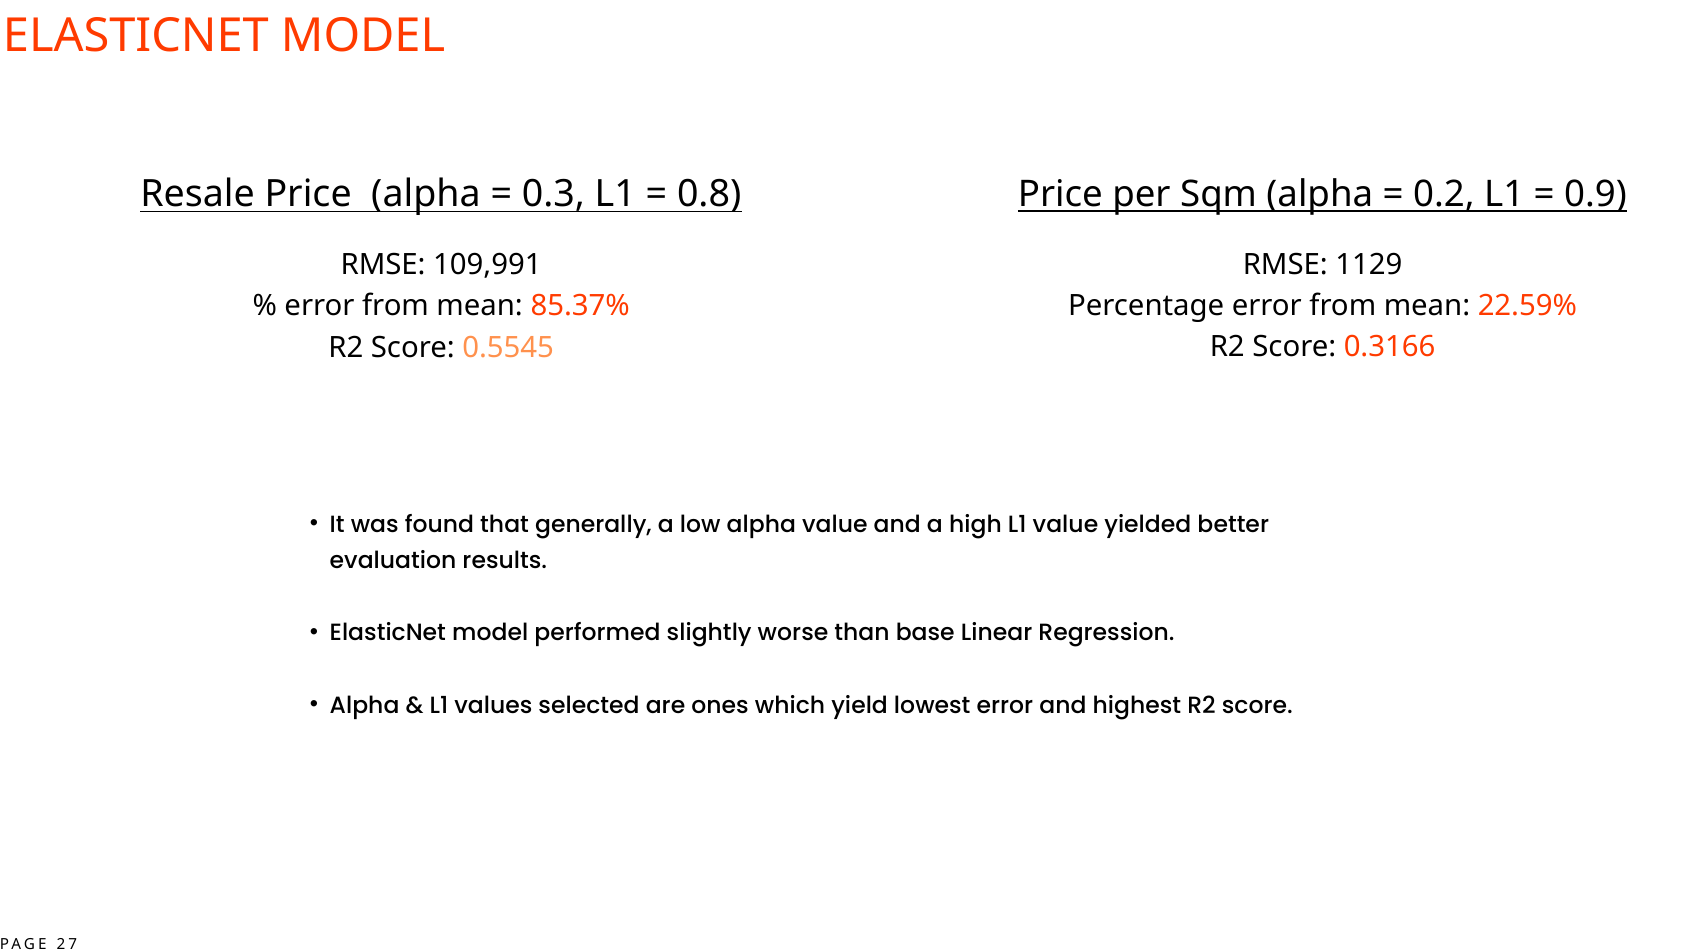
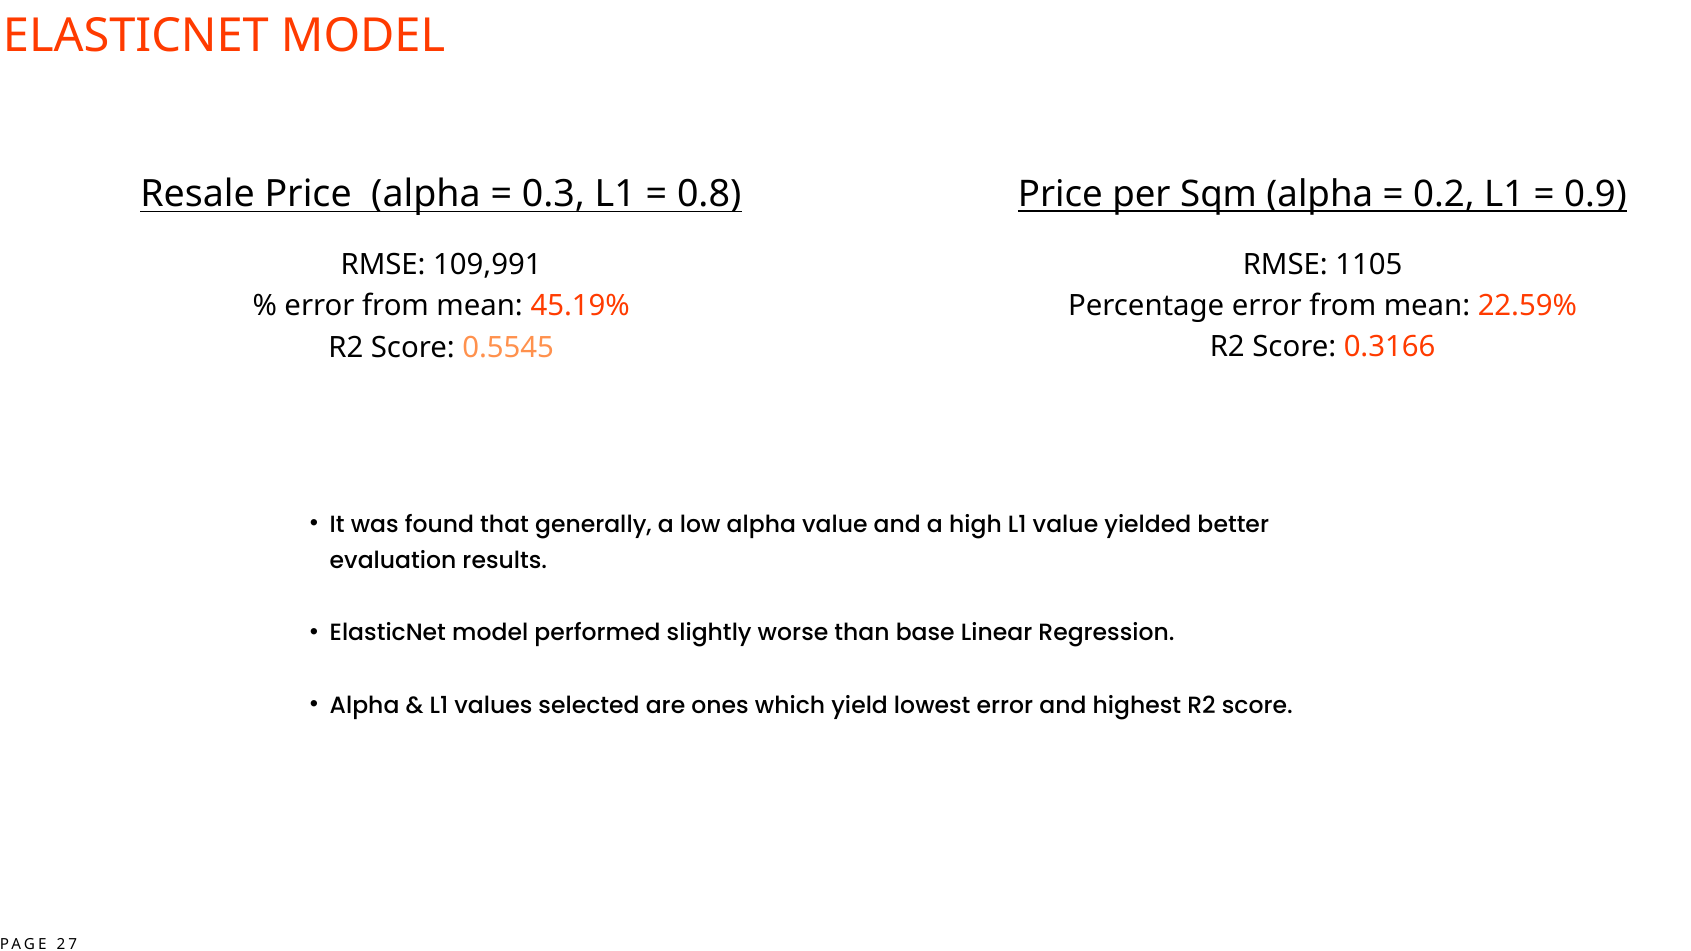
1129: 1129 -> 1105
85.37%: 85.37% -> 45.19%
